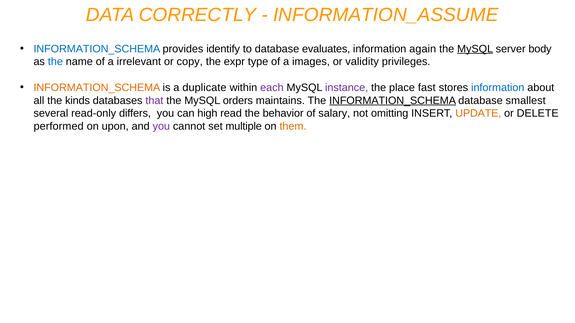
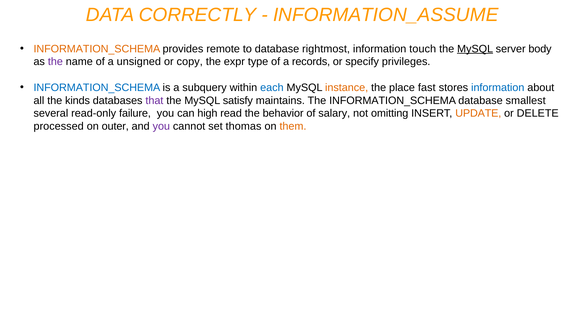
INFORMATION_SCHEMA at (97, 49) colour: blue -> orange
identify: identify -> remote
evaluates: evaluates -> rightmost
again: again -> touch
the at (55, 62) colour: blue -> purple
irrelevant: irrelevant -> unsigned
images: images -> records
validity: validity -> specify
INFORMATION_SCHEMA at (97, 88) colour: orange -> blue
duplicate: duplicate -> subquery
each colour: purple -> blue
instance colour: purple -> orange
orders: orders -> satisfy
INFORMATION_SCHEMA at (393, 101) underline: present -> none
differs: differs -> failure
performed: performed -> processed
upon: upon -> outer
multiple: multiple -> thomas
